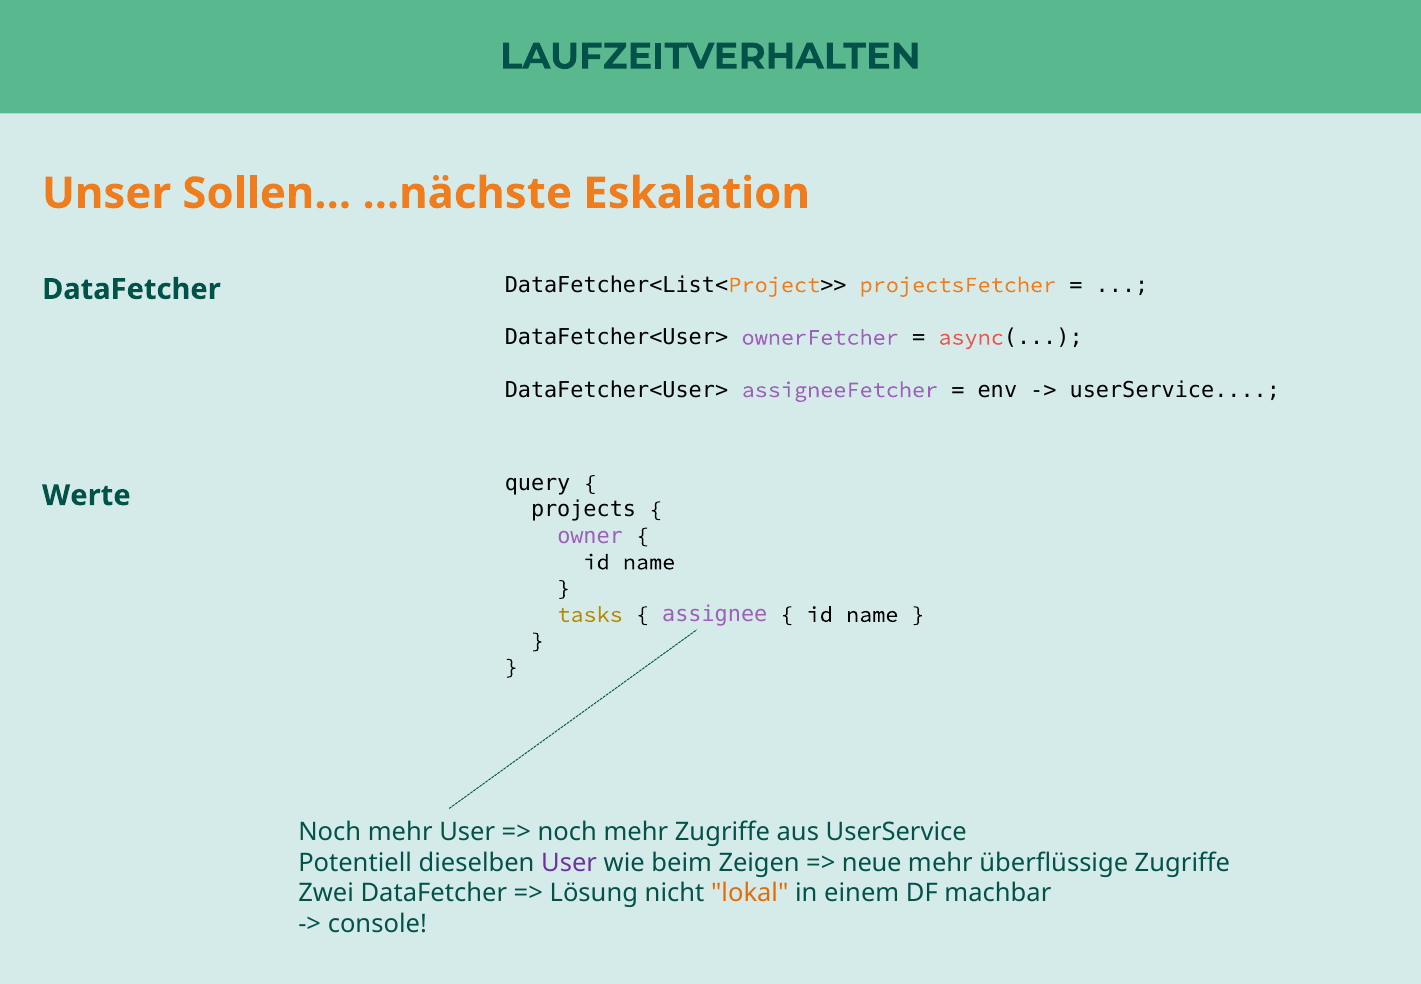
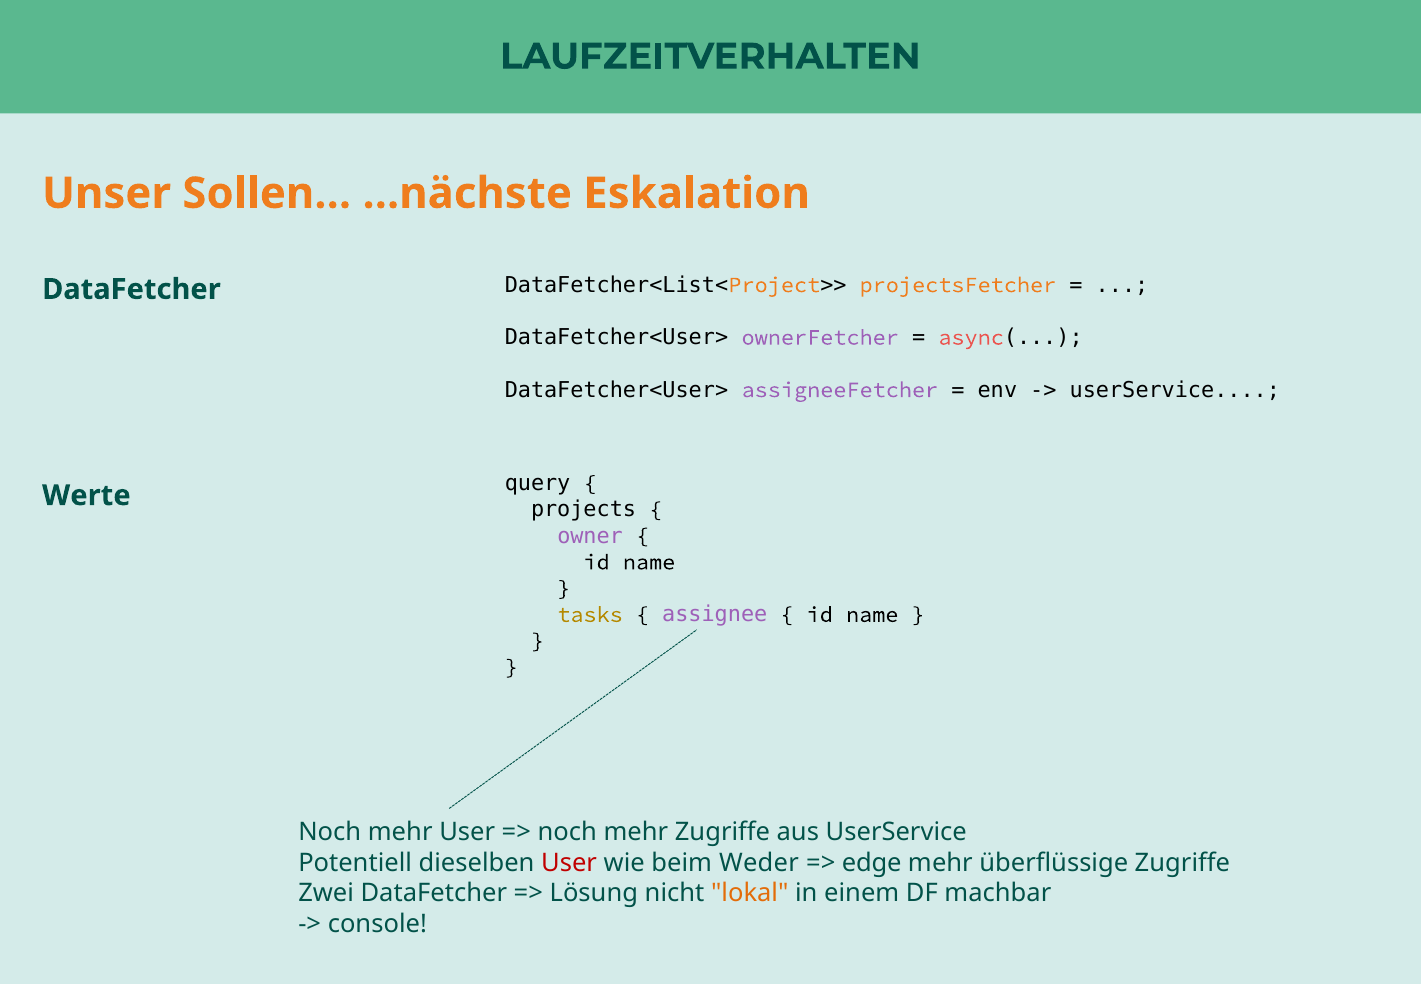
User at (569, 862) colour: purple -> red
Zeigen: Zeigen -> Weder
neue: neue -> edge
